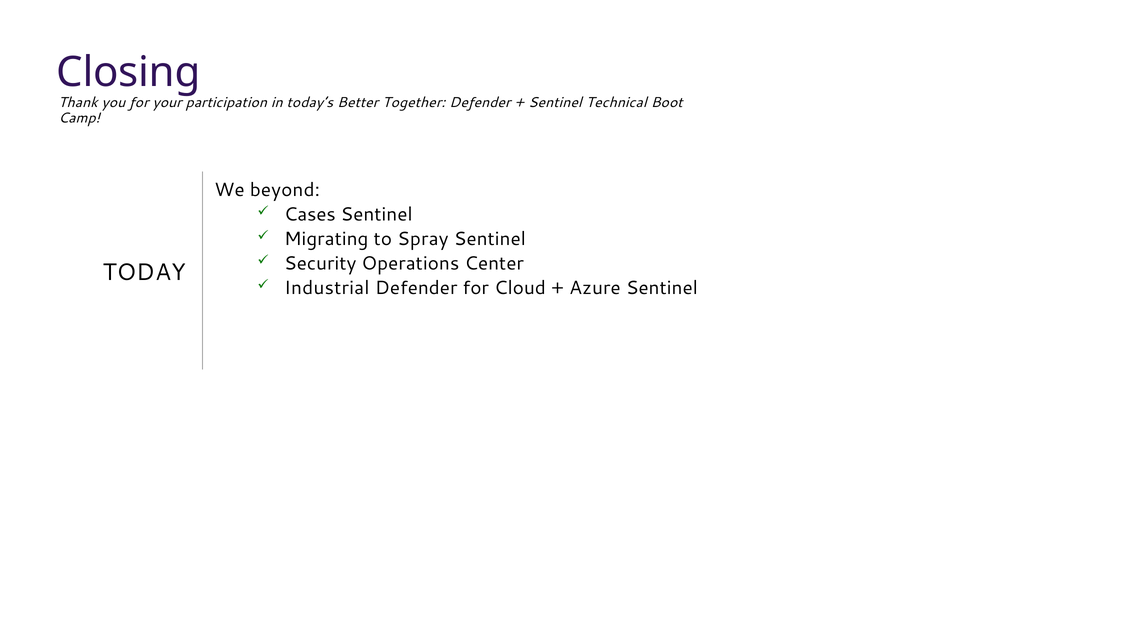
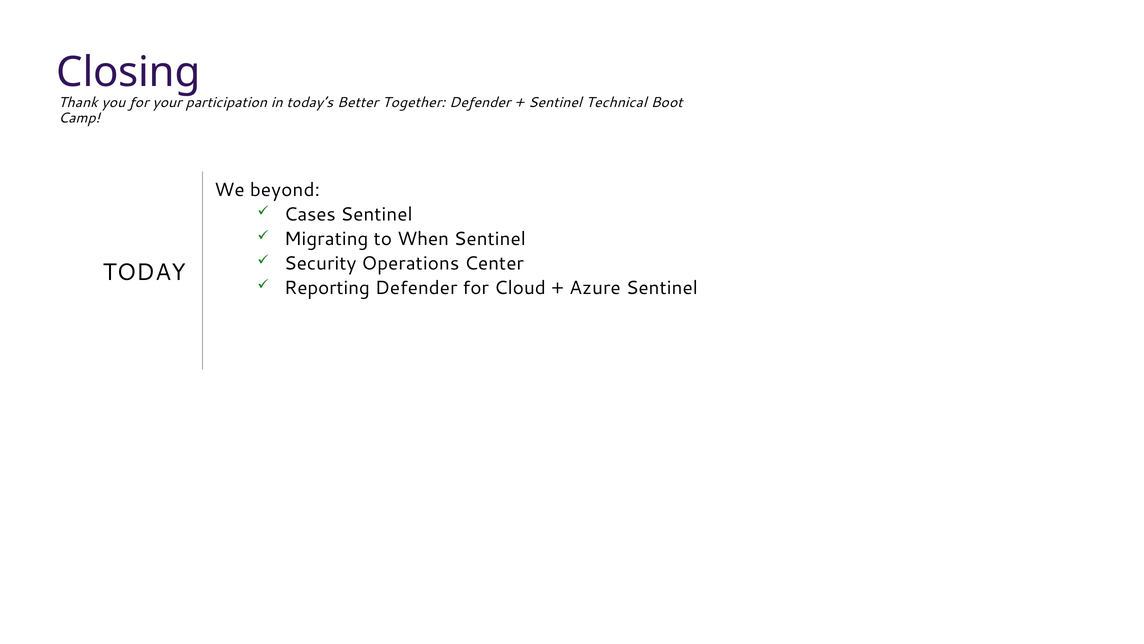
Spray: Spray -> When
Industrial: Industrial -> Reporting
